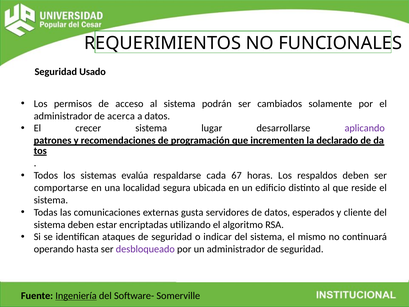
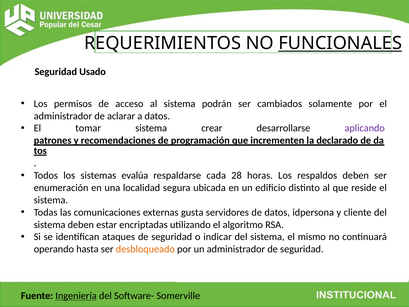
FUNCIONALES underline: none -> present
acerca: acerca -> aclarar
crecer: crecer -> tomar
lugar: lugar -> crear
67: 67 -> 28
comportarse: comportarse -> enumeración
esperados: esperados -> idpersona
desbloqueado colour: purple -> orange
